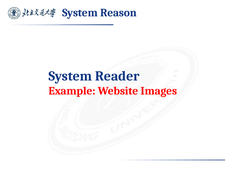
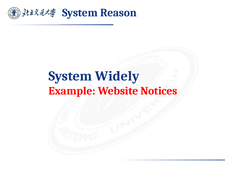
Reader: Reader -> Widely
Images: Images -> Notices
